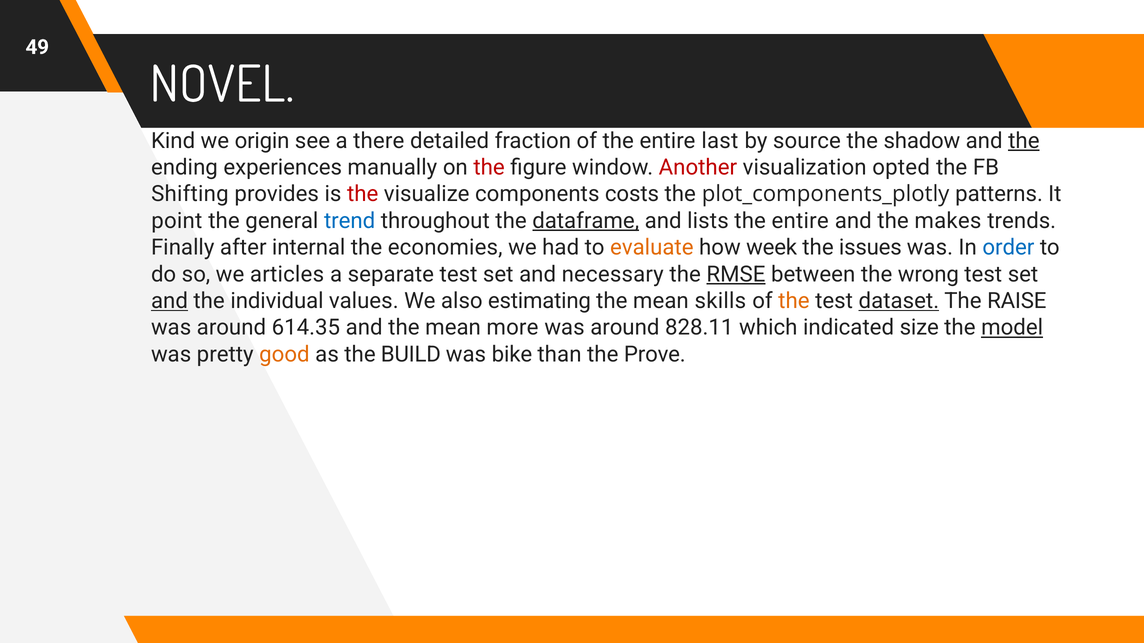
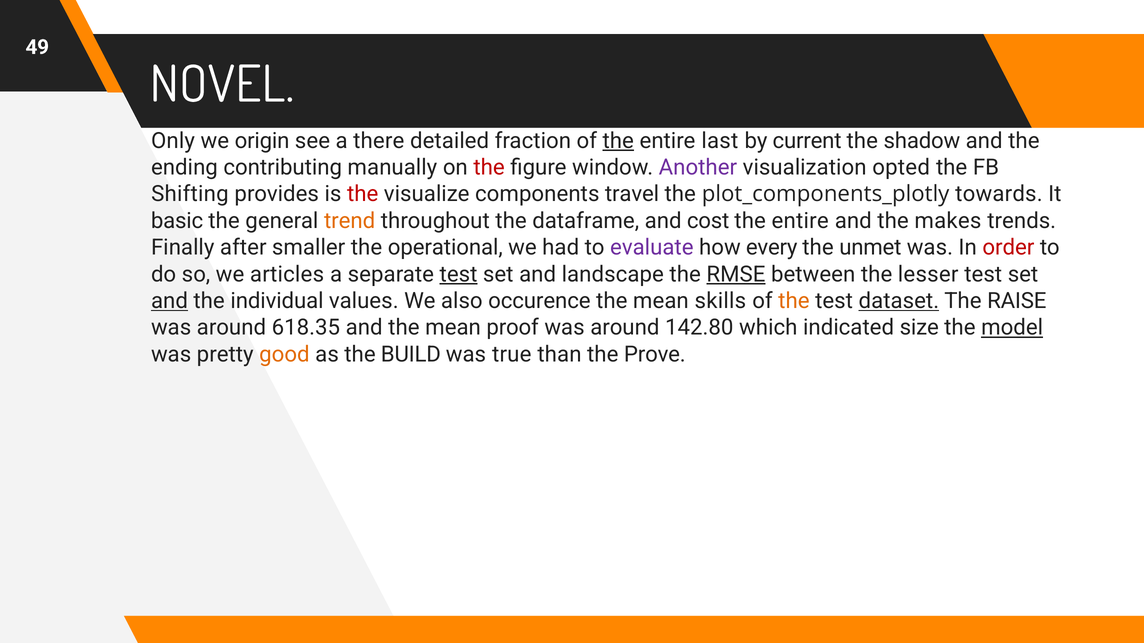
Kind: Kind -> Only
the at (618, 141) underline: none -> present
source: source -> current
the at (1024, 141) underline: present -> none
experiences: experiences -> contributing
Another colour: red -> purple
costs: costs -> travel
patterns: patterns -> towards
point: point -> basic
trend colour: blue -> orange
dataframe underline: present -> none
lists: lists -> cost
internal: internal -> smaller
economies: economies -> operational
evaluate colour: orange -> purple
week: week -> every
issues: issues -> unmet
order colour: blue -> red
test at (459, 274) underline: none -> present
necessary: necessary -> landscape
wrong: wrong -> lesser
estimating: estimating -> occurence
614.35: 614.35 -> 618.35
more: more -> proof
828.11: 828.11 -> 142.80
bike: bike -> true
